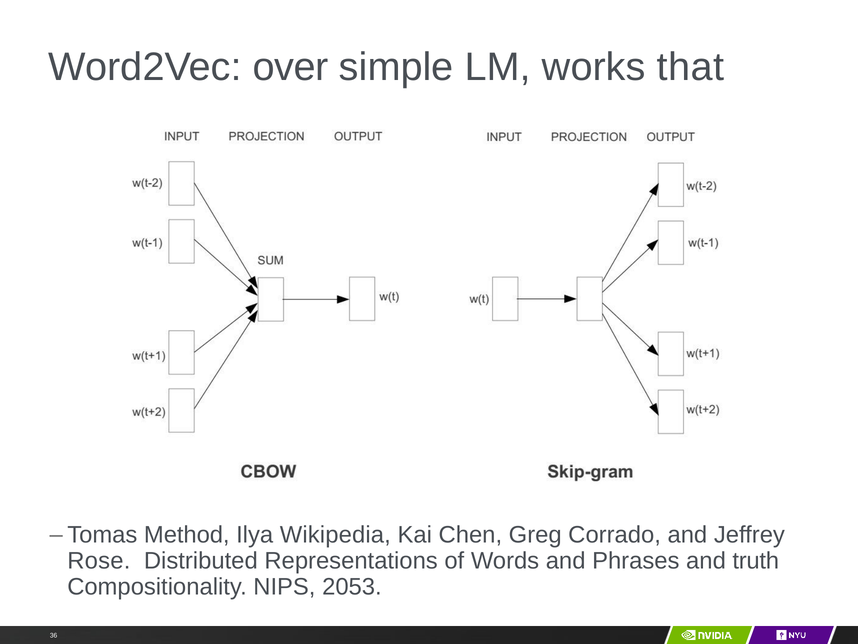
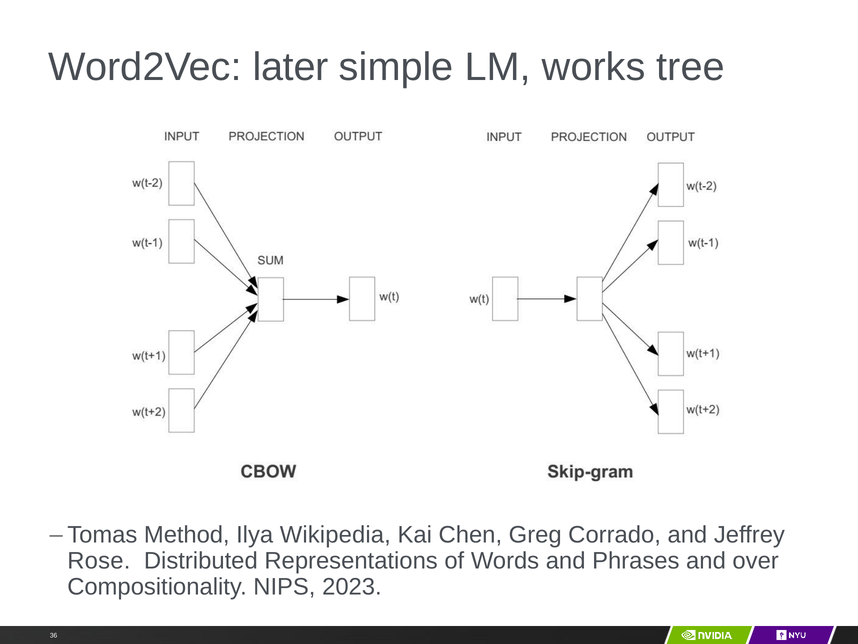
over: over -> later
that: that -> tree
truth: truth -> over
2053: 2053 -> 2023
